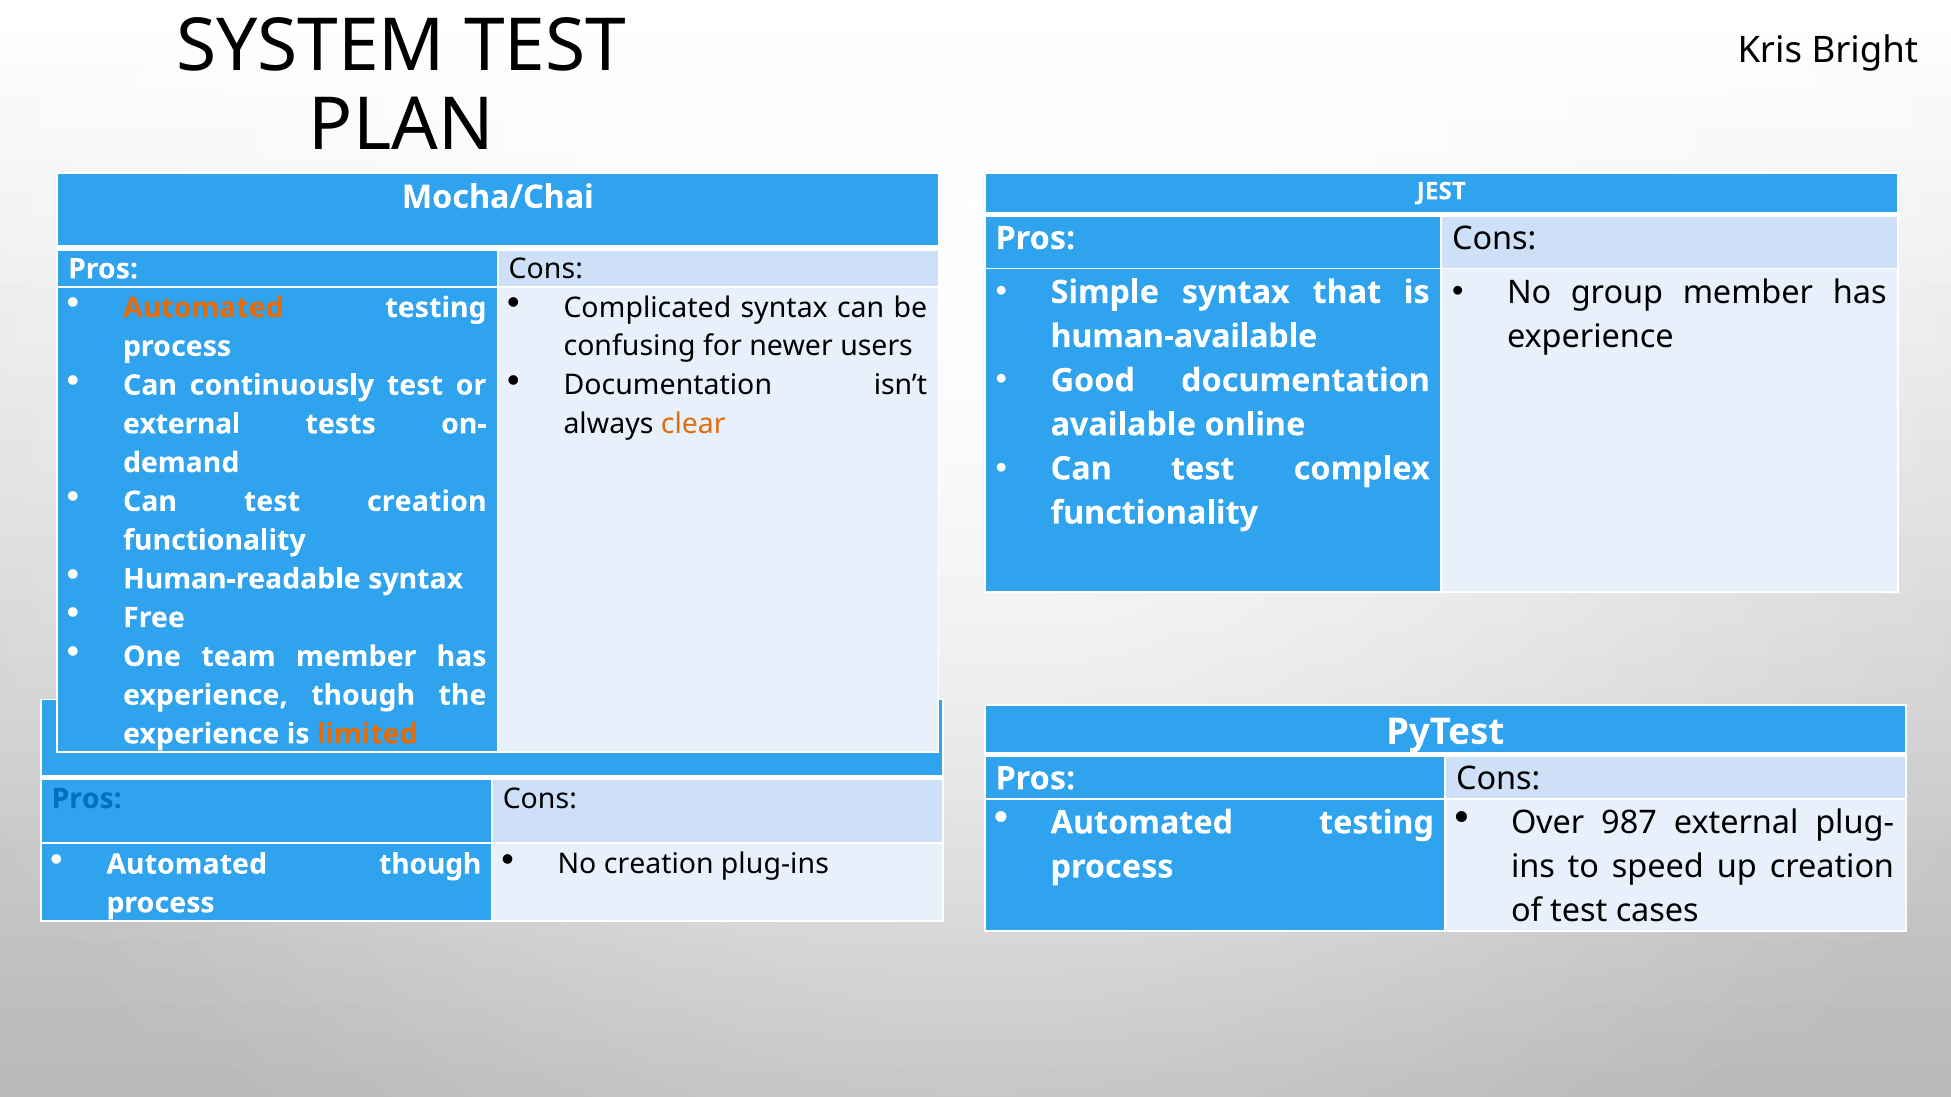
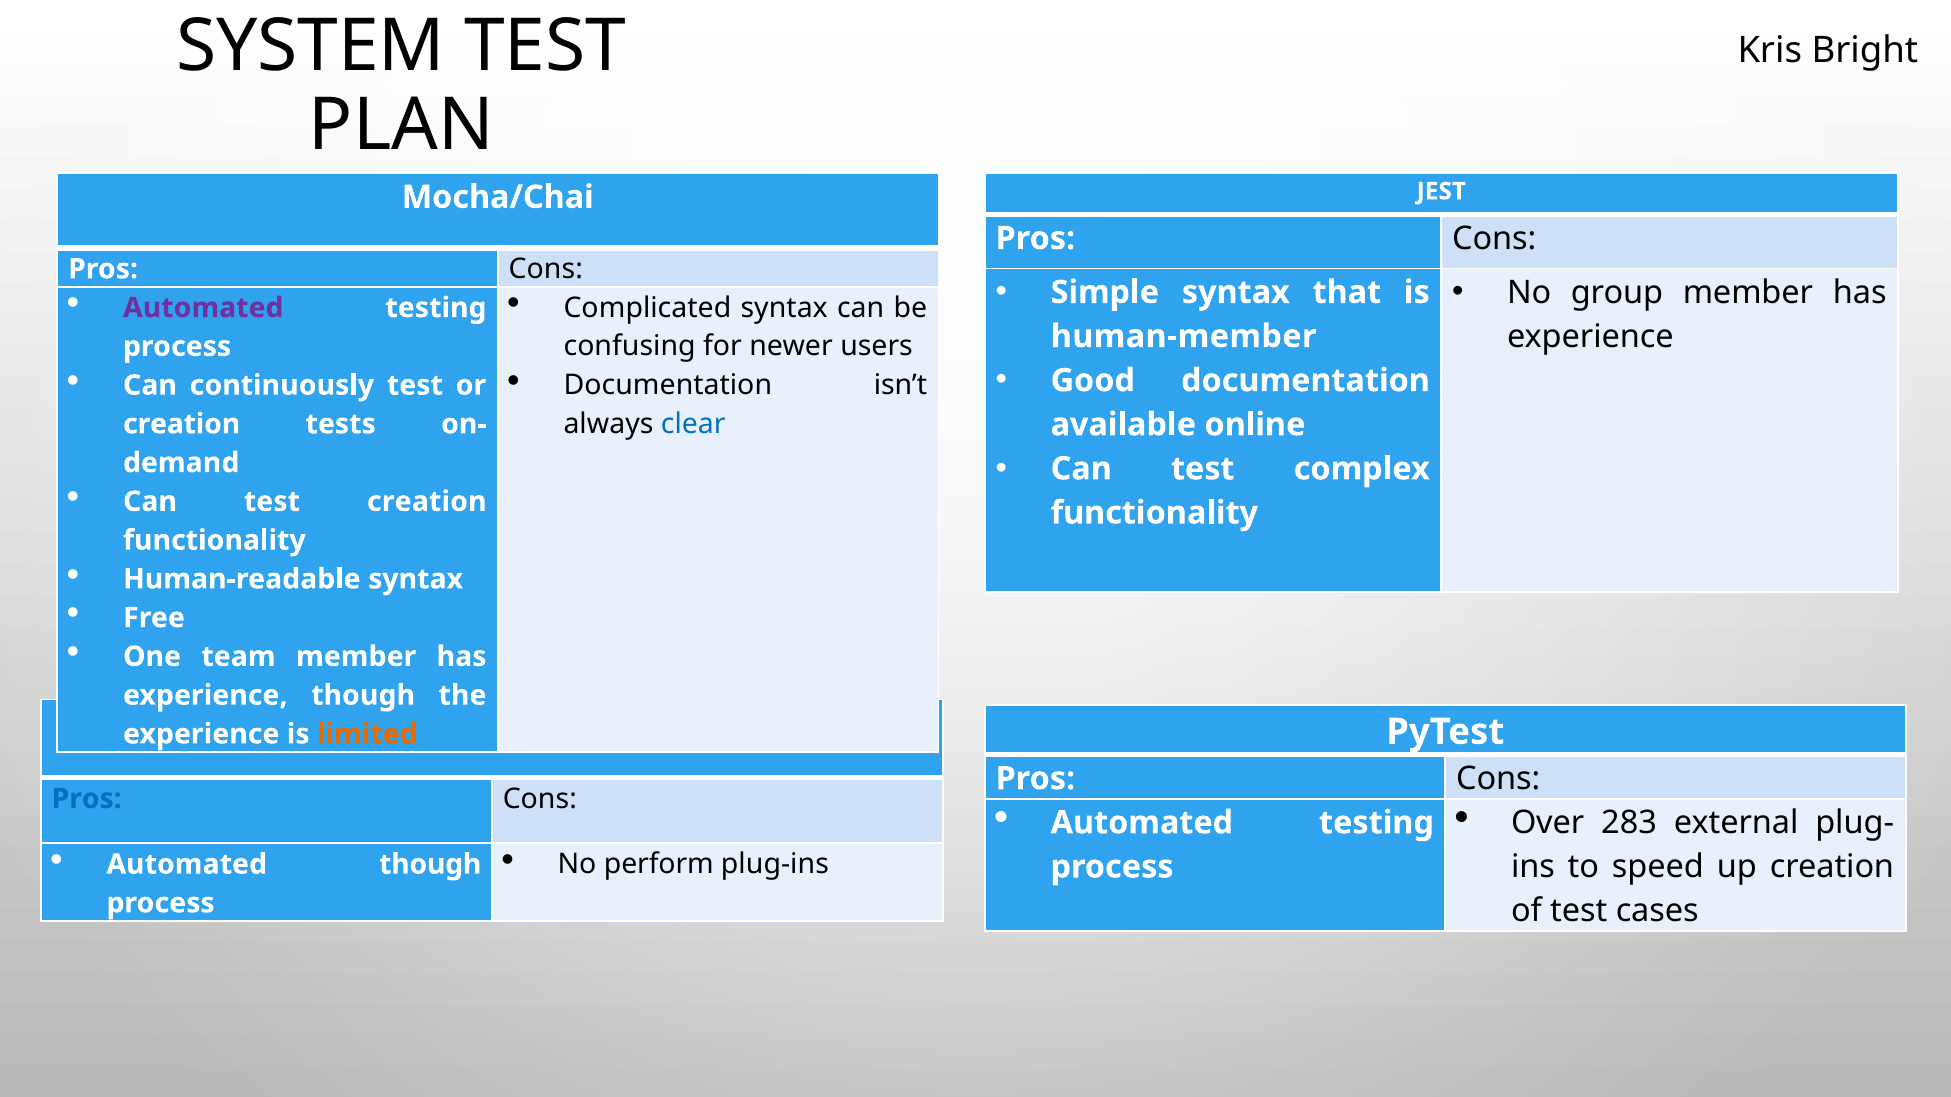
Automated at (203, 308) colour: orange -> purple
human-available: human-available -> human-member
clear colour: orange -> blue
external at (182, 424): external -> creation
987: 987 -> 283
No creation: creation -> perform
